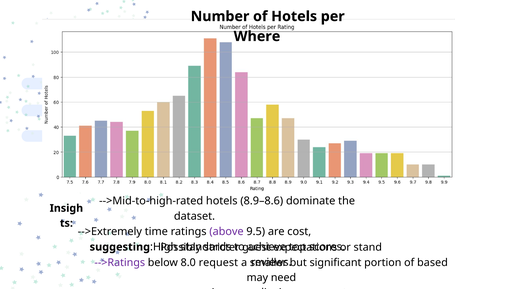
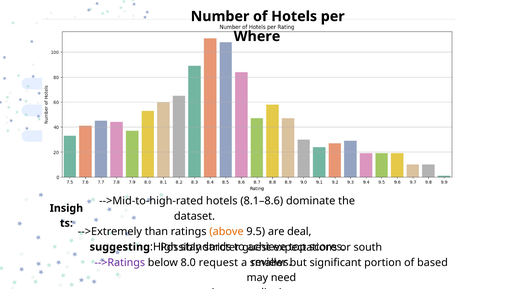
8.9–8.6: 8.9–8.6 -> 8.1–8.6
time: time -> than
above colour: purple -> orange
cost: cost -> deal
stand: stand -> south
